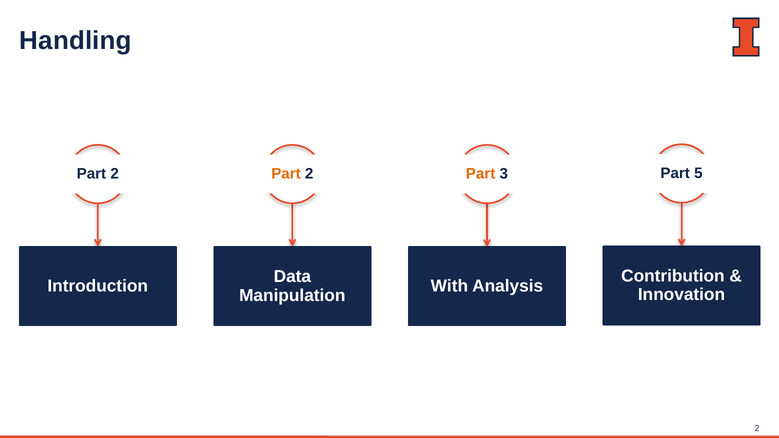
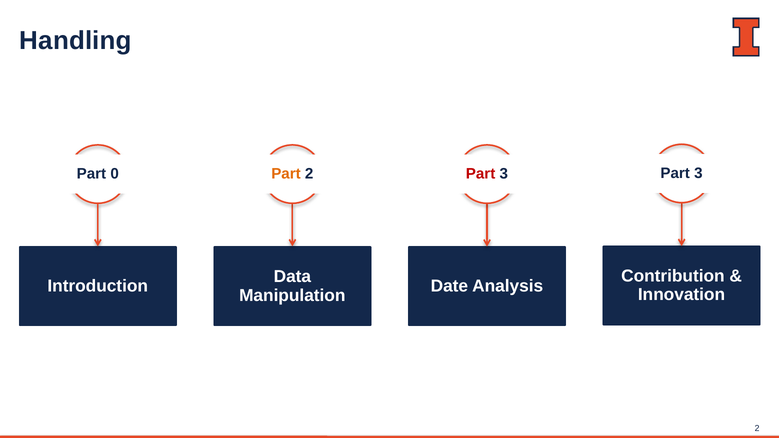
5 at (698, 173): 5 -> 3
2 at (115, 174): 2 -> 0
Part at (481, 174) colour: orange -> red
With: With -> Date
